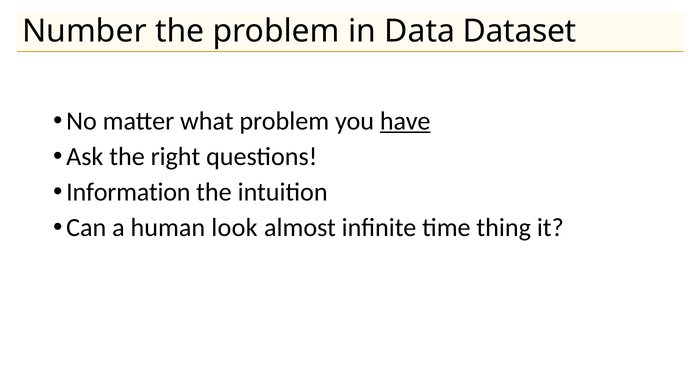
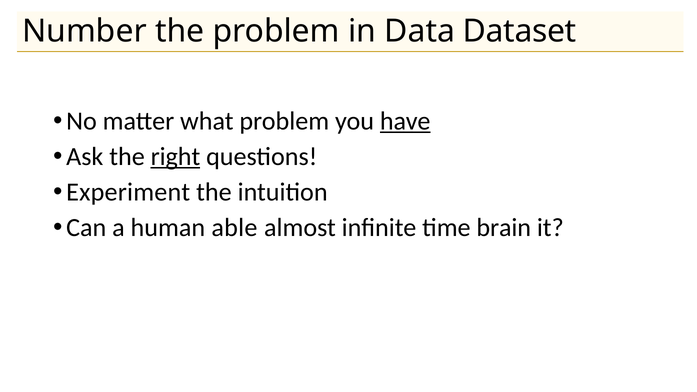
right underline: none -> present
Information: Information -> Experiment
look: look -> able
thing: thing -> brain
